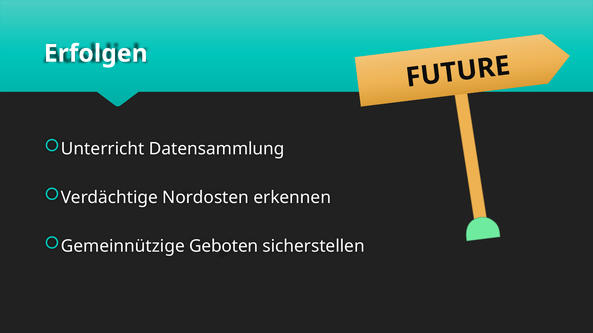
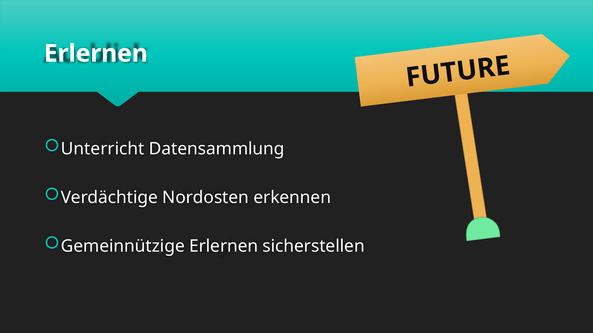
Erfolgen at (96, 54): Erfolgen -> Erlernen
Gemeinnützige Geboten: Geboten -> Erlernen
